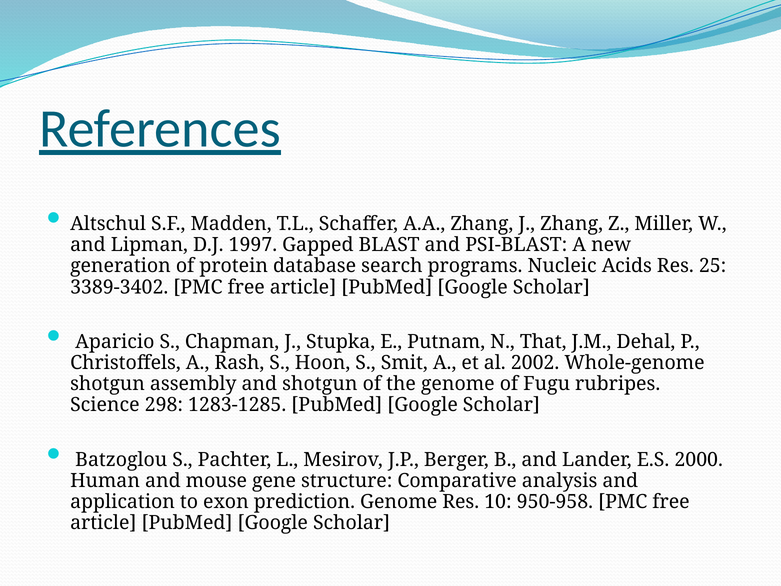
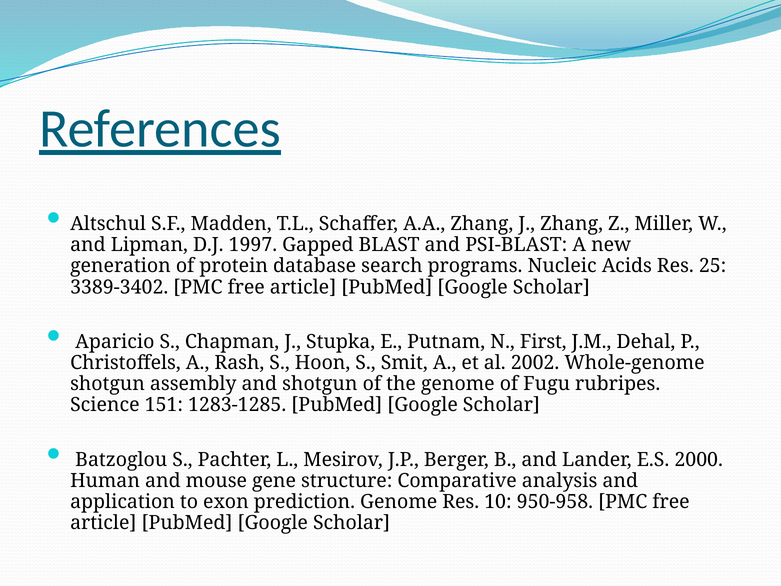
That: That -> First
298: 298 -> 151
